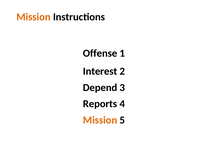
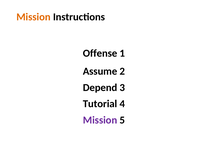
Interest: Interest -> Assume
Reports: Reports -> Tutorial
Mission at (100, 120) colour: orange -> purple
